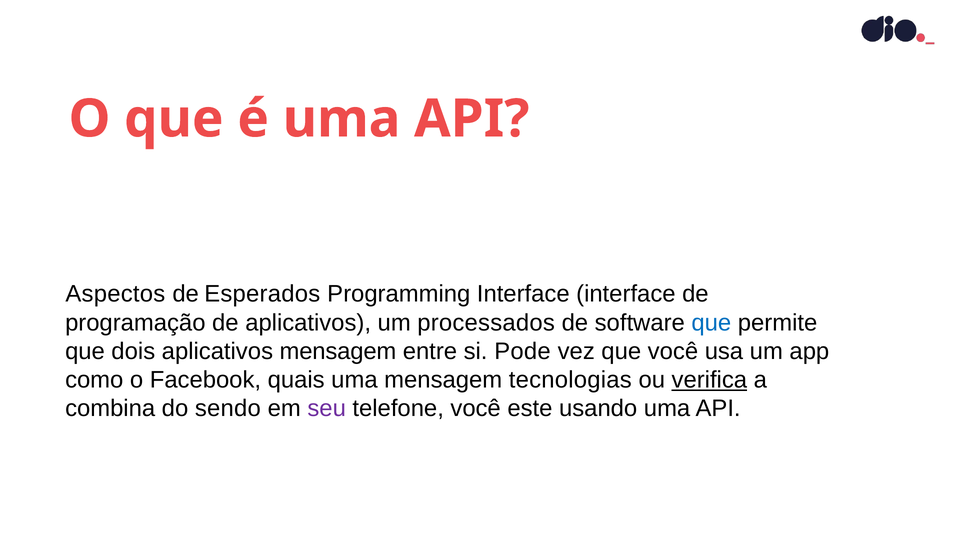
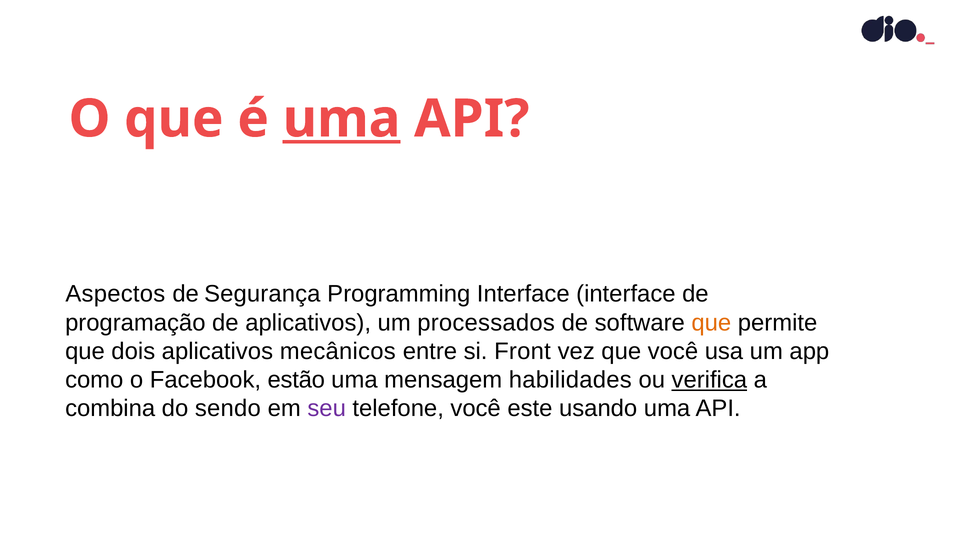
uma at (342, 119) underline: none -> present
Esperados: Esperados -> Segurança
que at (711, 322) colour: blue -> orange
aplicativos mensagem: mensagem -> mecânicos
Pode: Pode -> Front
quais: quais -> estão
tecnologias: tecnologias -> habilidades
